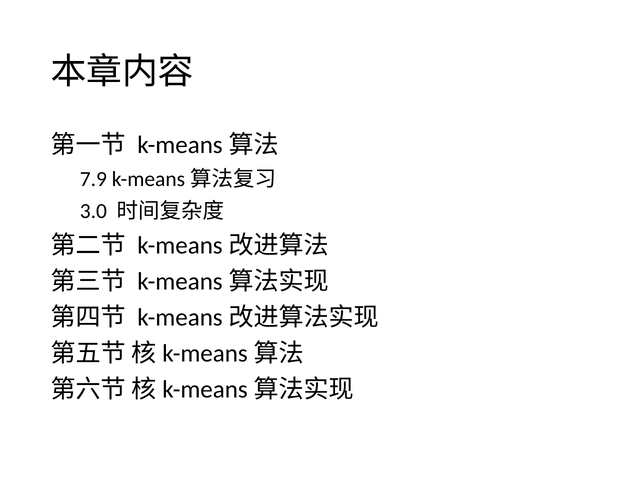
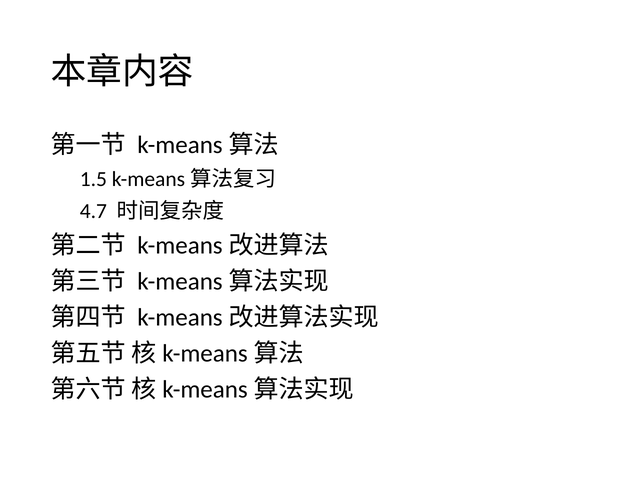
7.9: 7.9 -> 1.5
3.0: 3.0 -> 4.7
